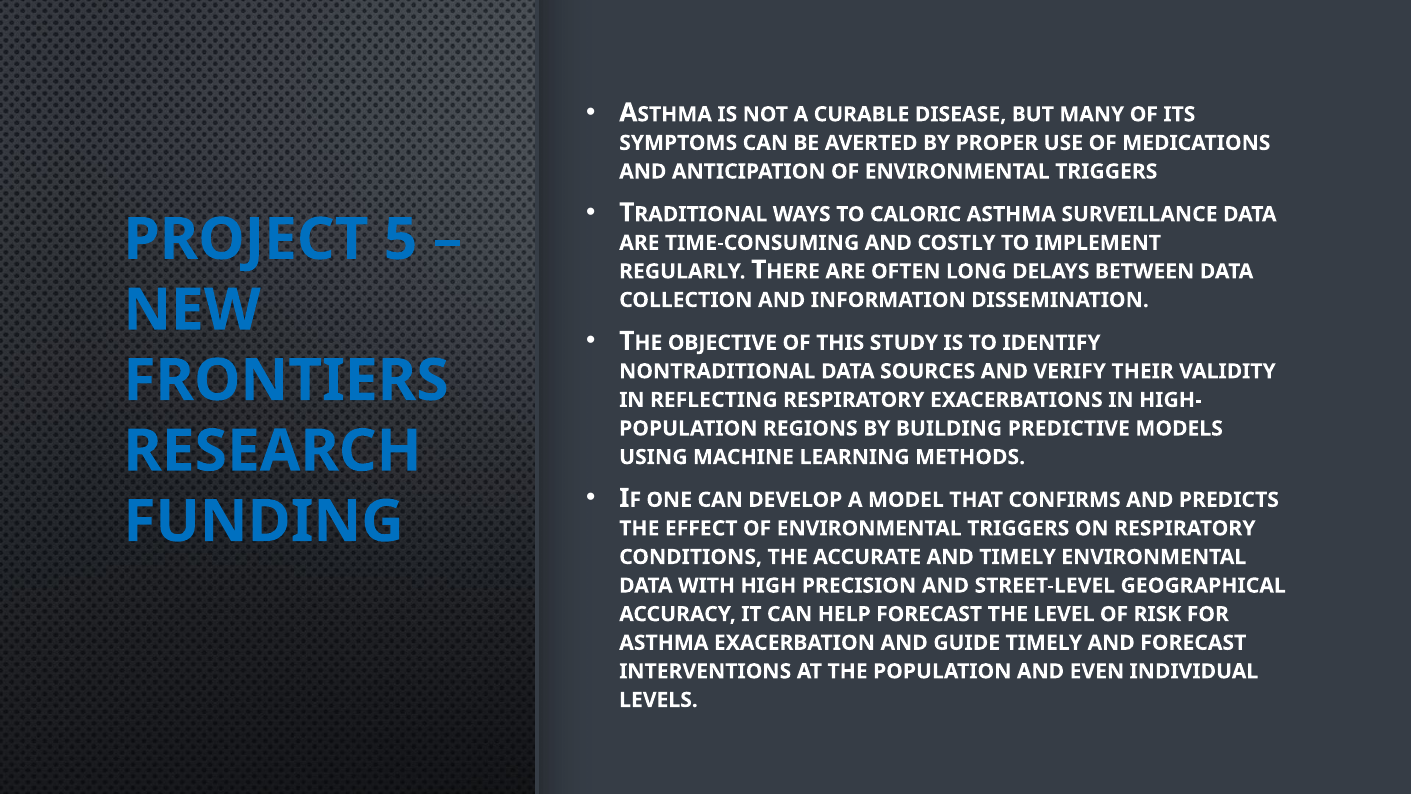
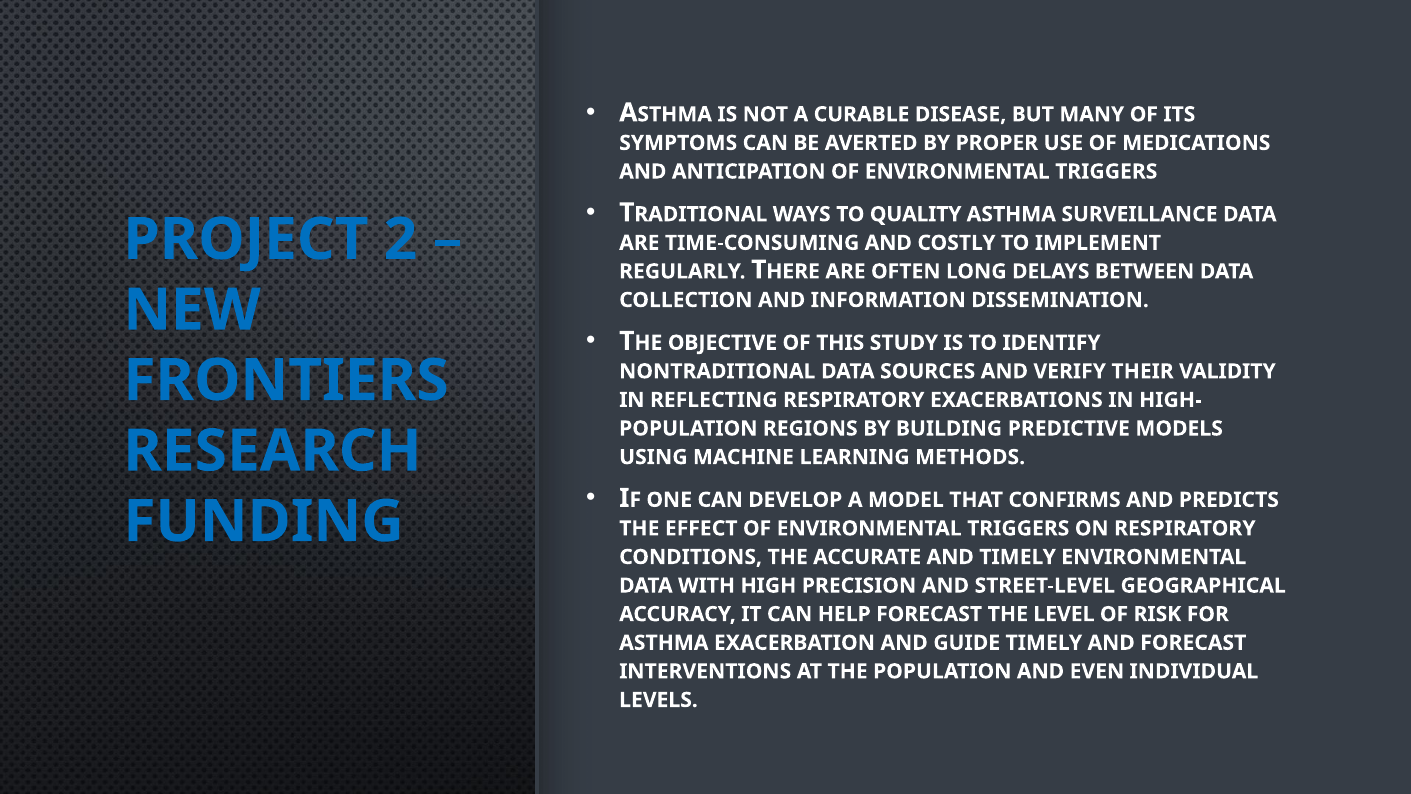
CALORIC: CALORIC -> QUALITY
5: 5 -> 2
